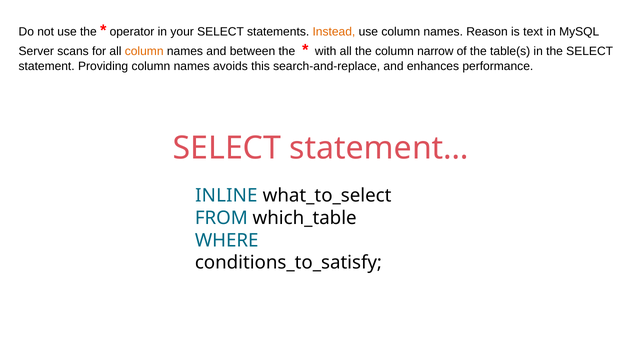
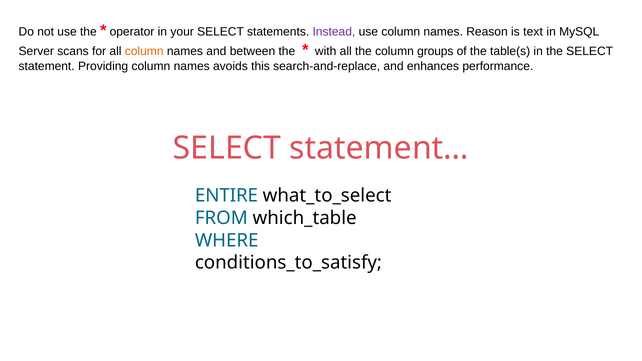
Instead colour: orange -> purple
narrow: narrow -> groups
INLINE: INLINE -> ENTIRE
